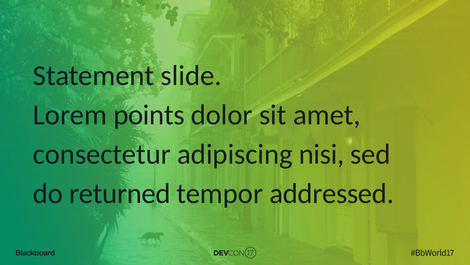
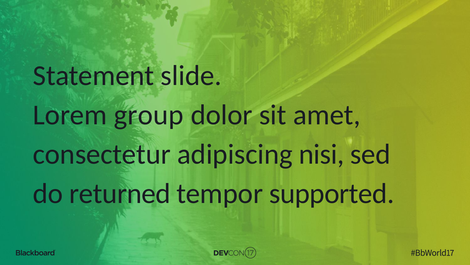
points: points -> group
addressed: addressed -> supported
